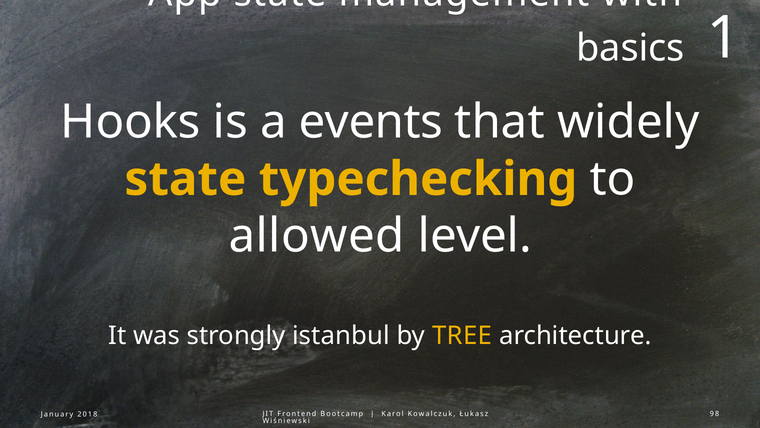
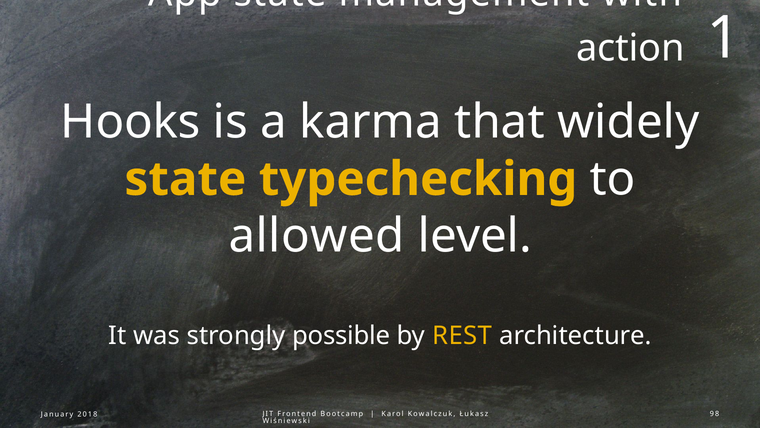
basics: basics -> action
events: events -> karma
istanbul: istanbul -> possible
TREE: TREE -> REST
